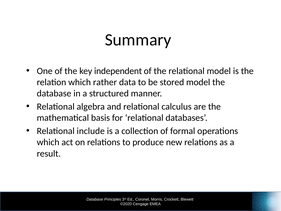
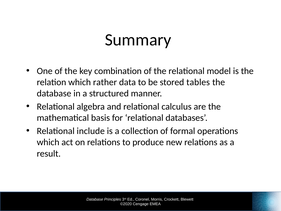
independent: independent -> combination
stored model: model -> tables
